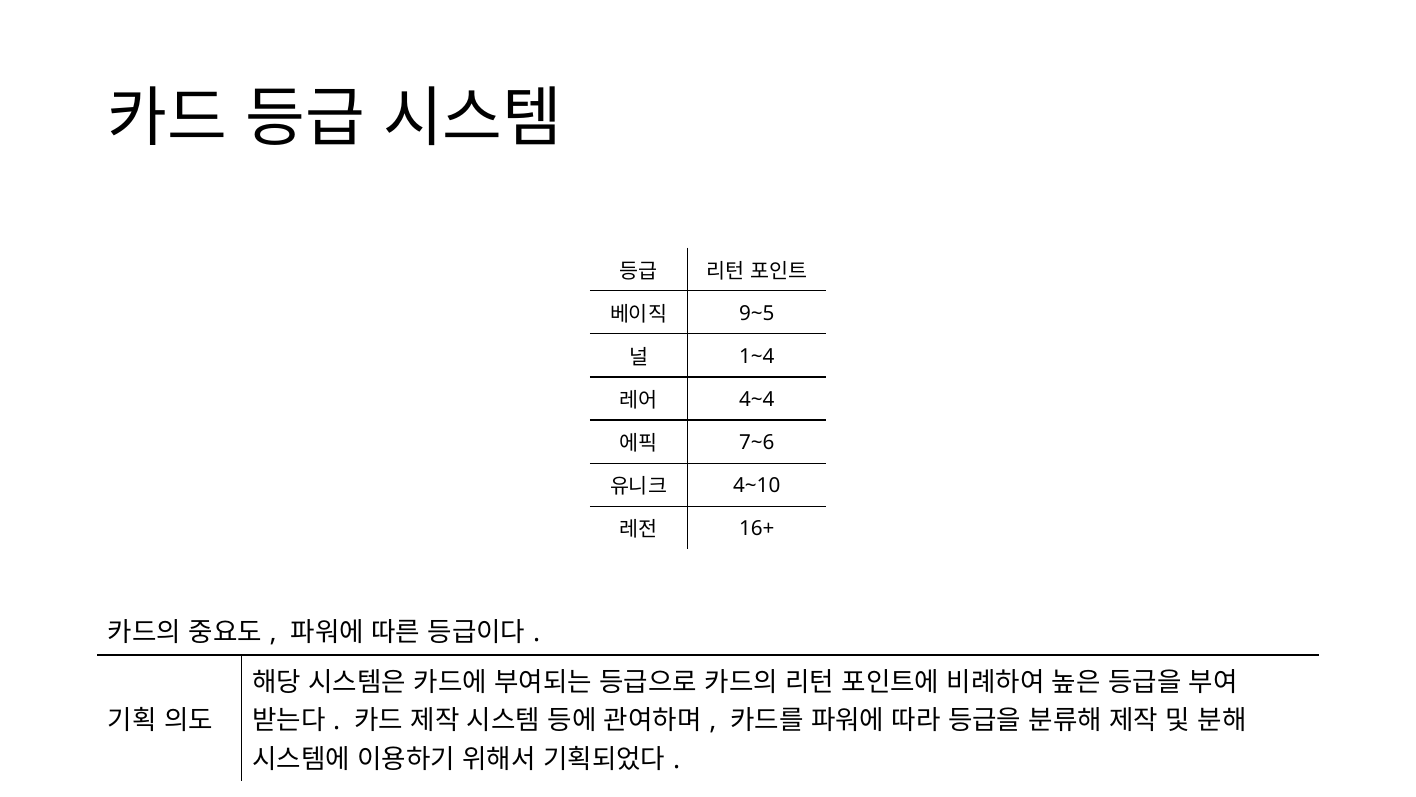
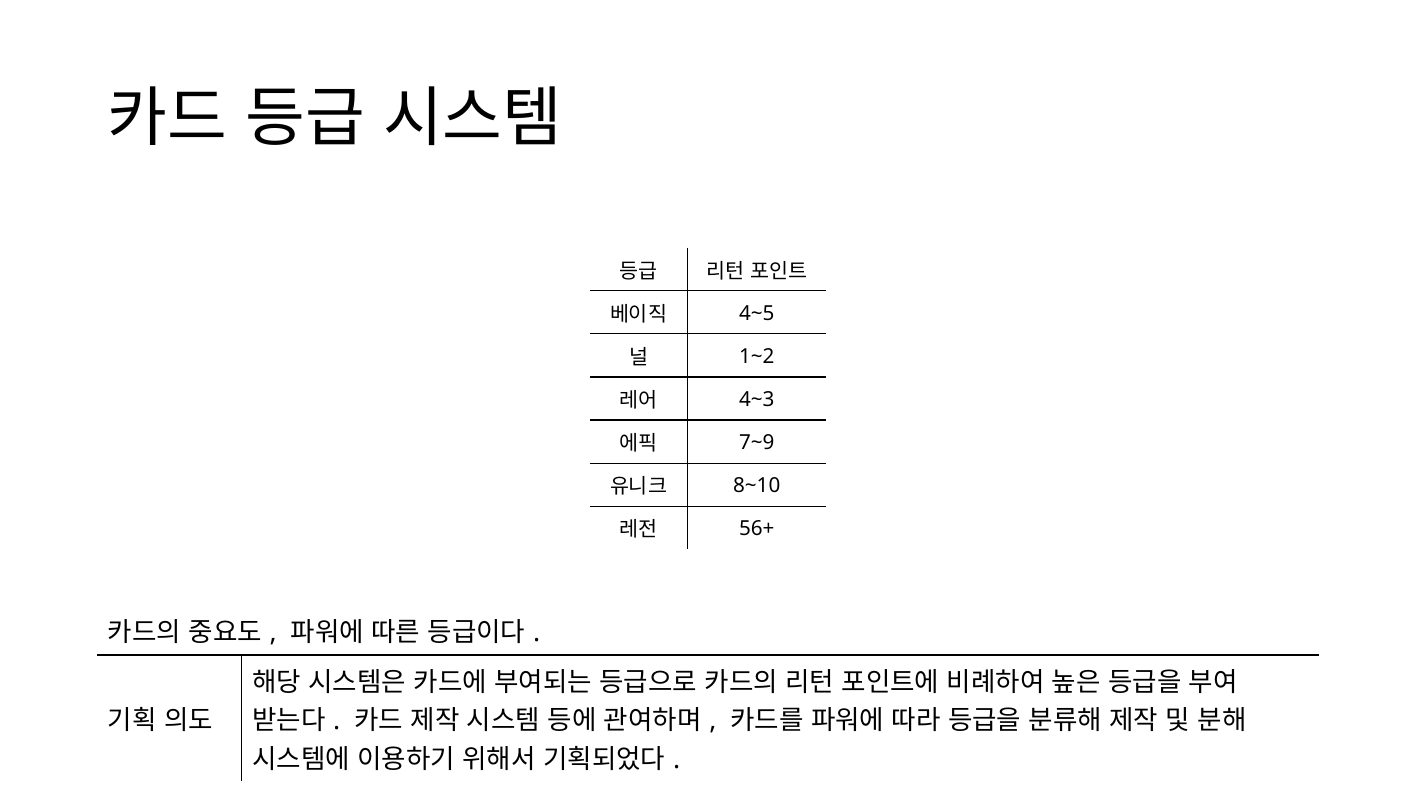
9~5: 9~5 -> 4~5
1~4: 1~4 -> 1~2
4~4: 4~4 -> 4~3
7~6: 7~6 -> 7~9
4~10: 4~10 -> 8~10
16+: 16+ -> 56+
